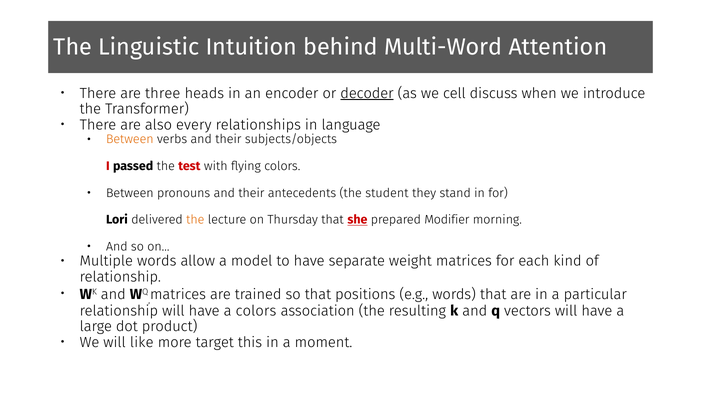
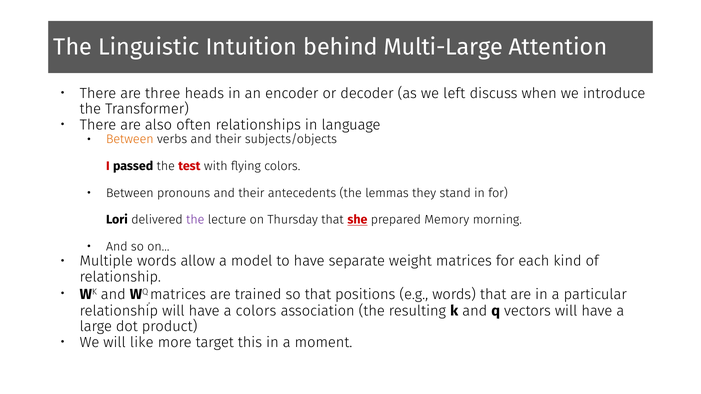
Multi-Word: Multi-Word -> Multi-Large
decoder underline: present -> none
cell: cell -> left
every: every -> often
student: student -> lemmas
the at (195, 220) colour: orange -> purple
Modifier: Modifier -> Memory
